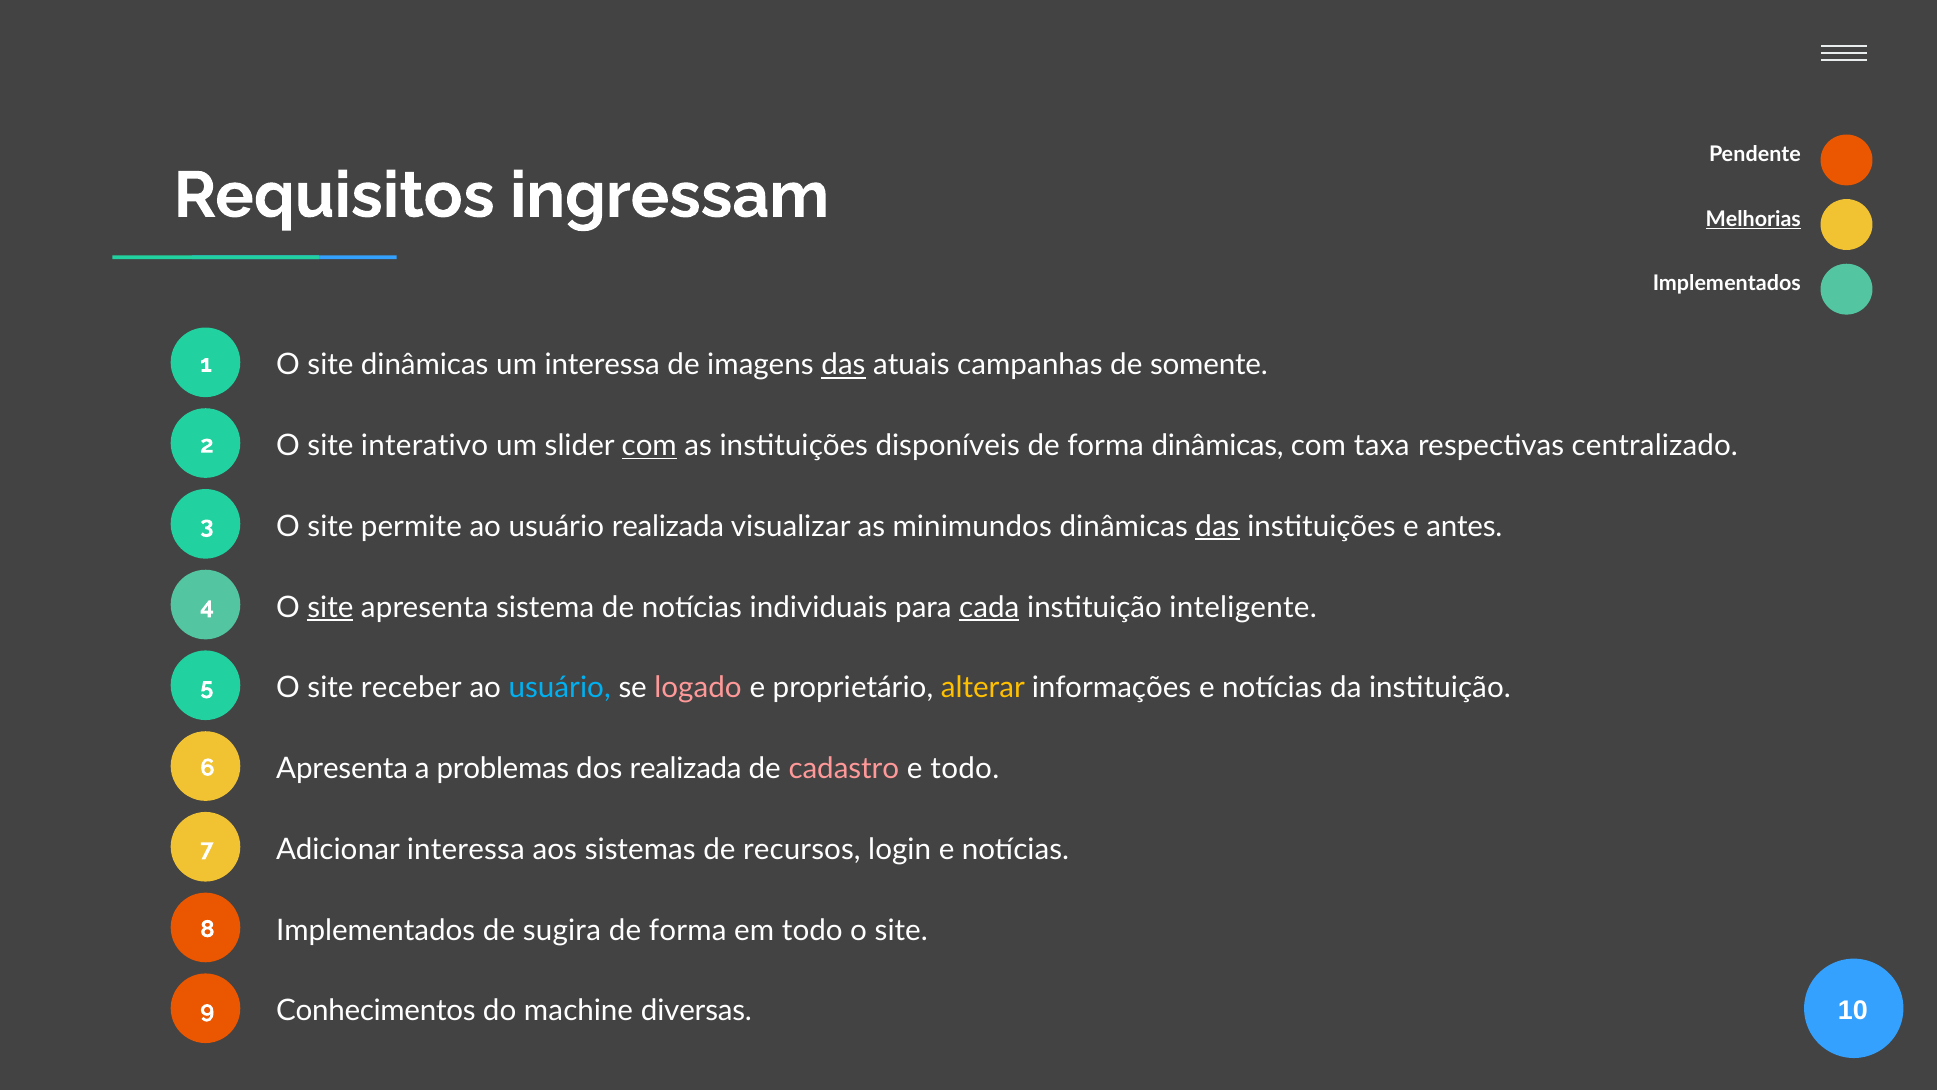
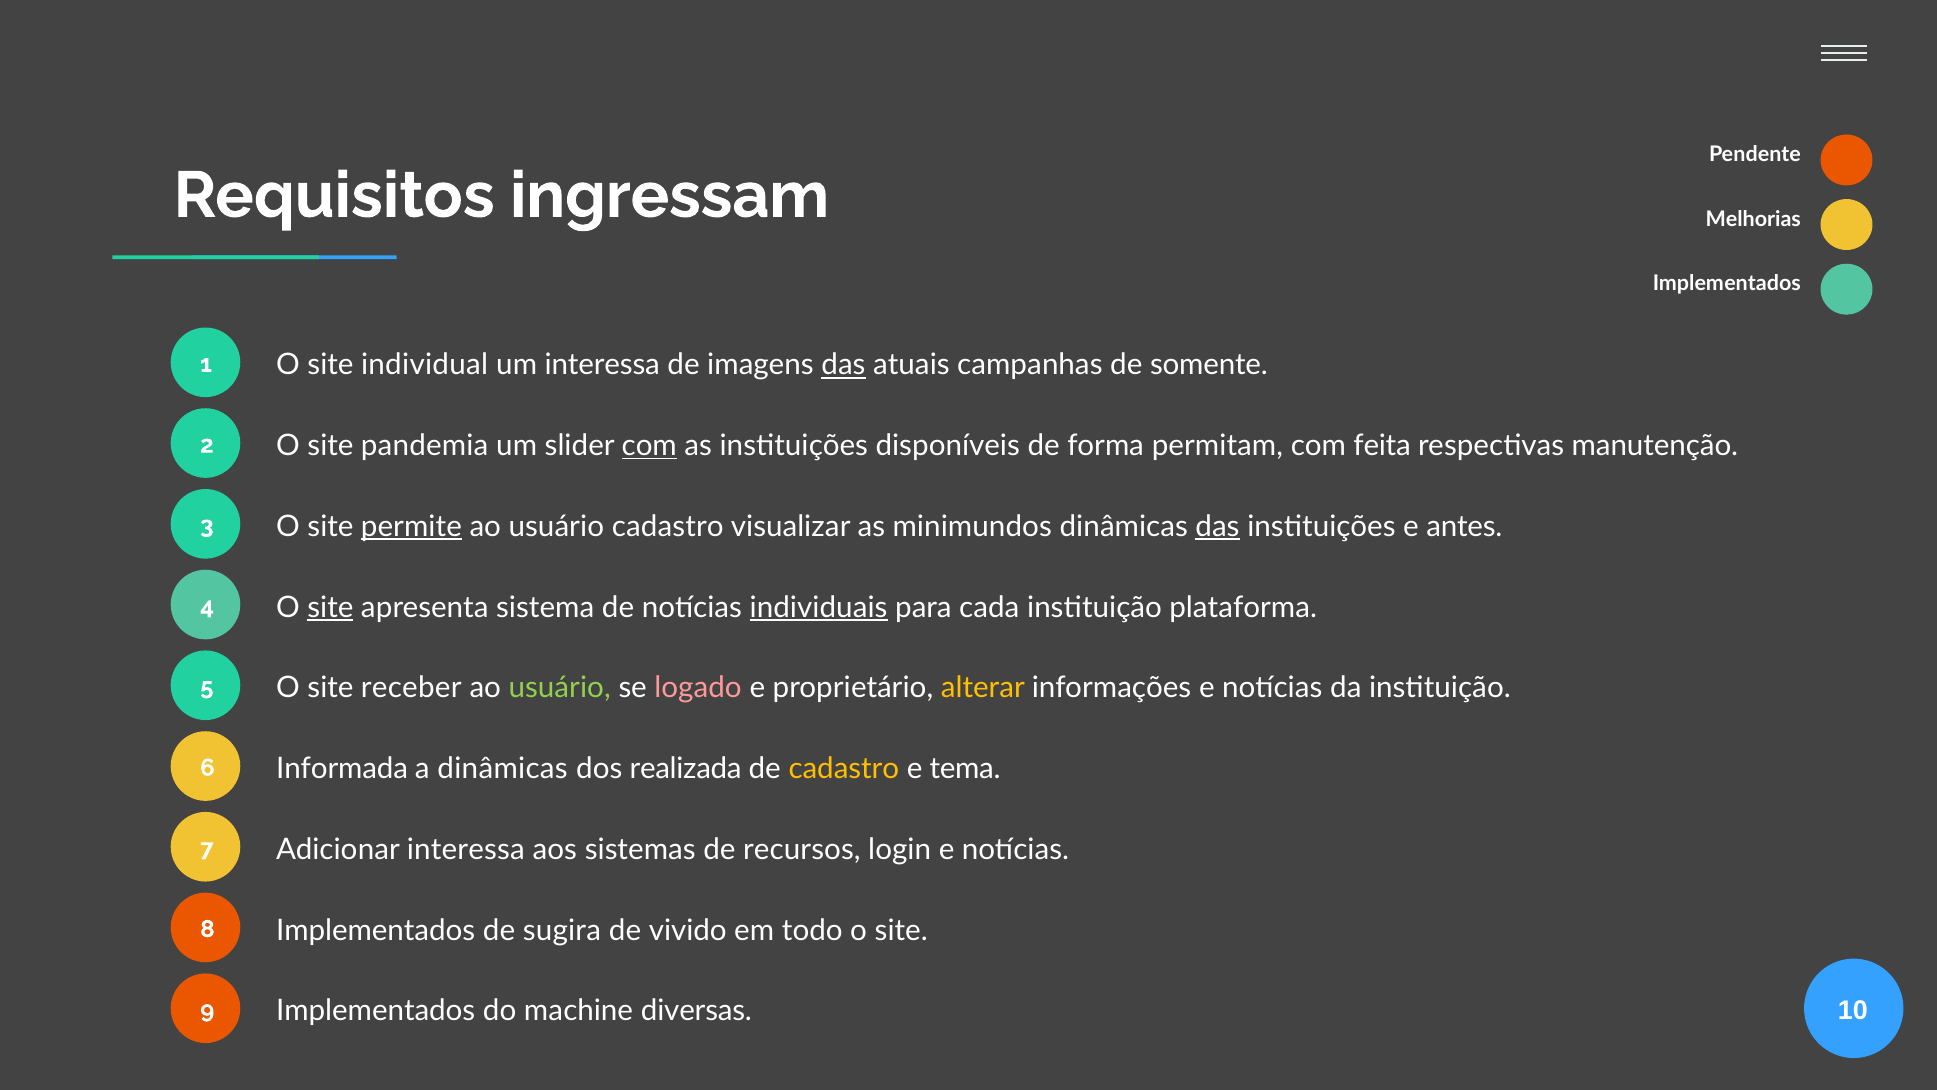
Melhorias underline: present -> none
site dinâmicas: dinâmicas -> individual
interativo: interativo -> pandemia
forma dinâmicas: dinâmicas -> permitam
taxa: taxa -> feita
centralizado: centralizado -> manutenção
permite underline: none -> present
usuário realizada: realizada -> cadastro
individuais underline: none -> present
cada underline: present -> none
inteligente: inteligente -> plataforma
usuário at (560, 688) colour: light blue -> light green
6 Apresenta: Apresenta -> Informada
a problemas: problemas -> dinâmicas
cadastro at (844, 769) colour: pink -> yellow
e todo: todo -> tema
forma at (688, 930): forma -> vivido
9 Conhecimentos: Conhecimentos -> Implementados
